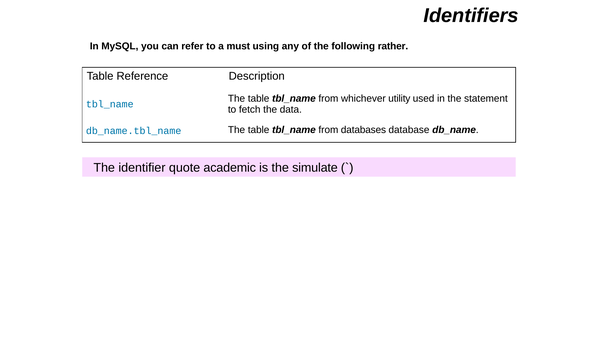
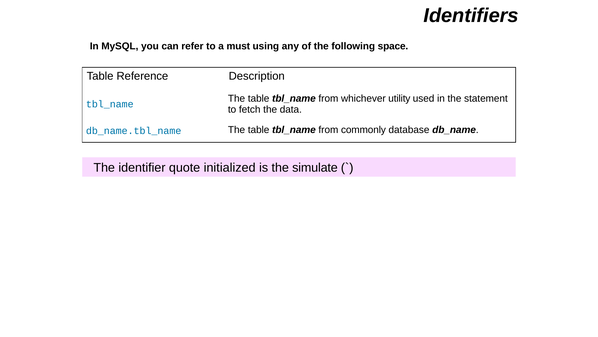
rather: rather -> space
databases: databases -> commonly
academic: academic -> initialized
